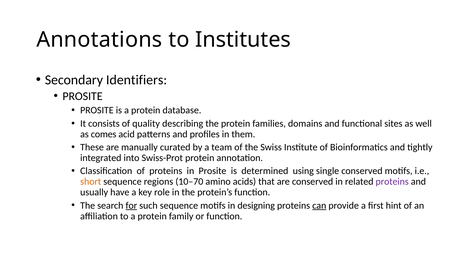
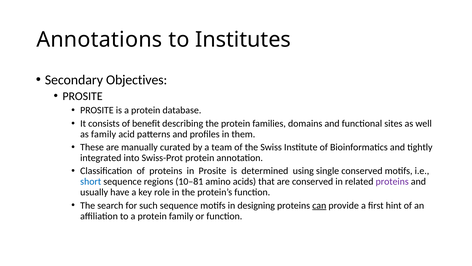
Identifiers: Identifiers -> Objectives
quality: quality -> benefit
as comes: comes -> family
short colour: orange -> blue
10–70: 10–70 -> 10–81
for underline: present -> none
